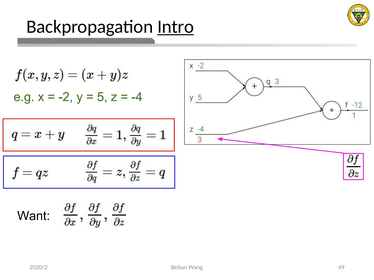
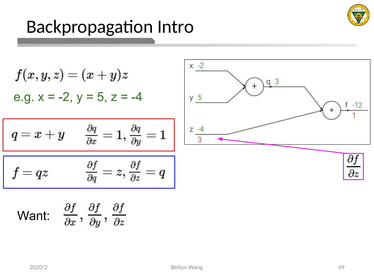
Intro underline: present -> none
